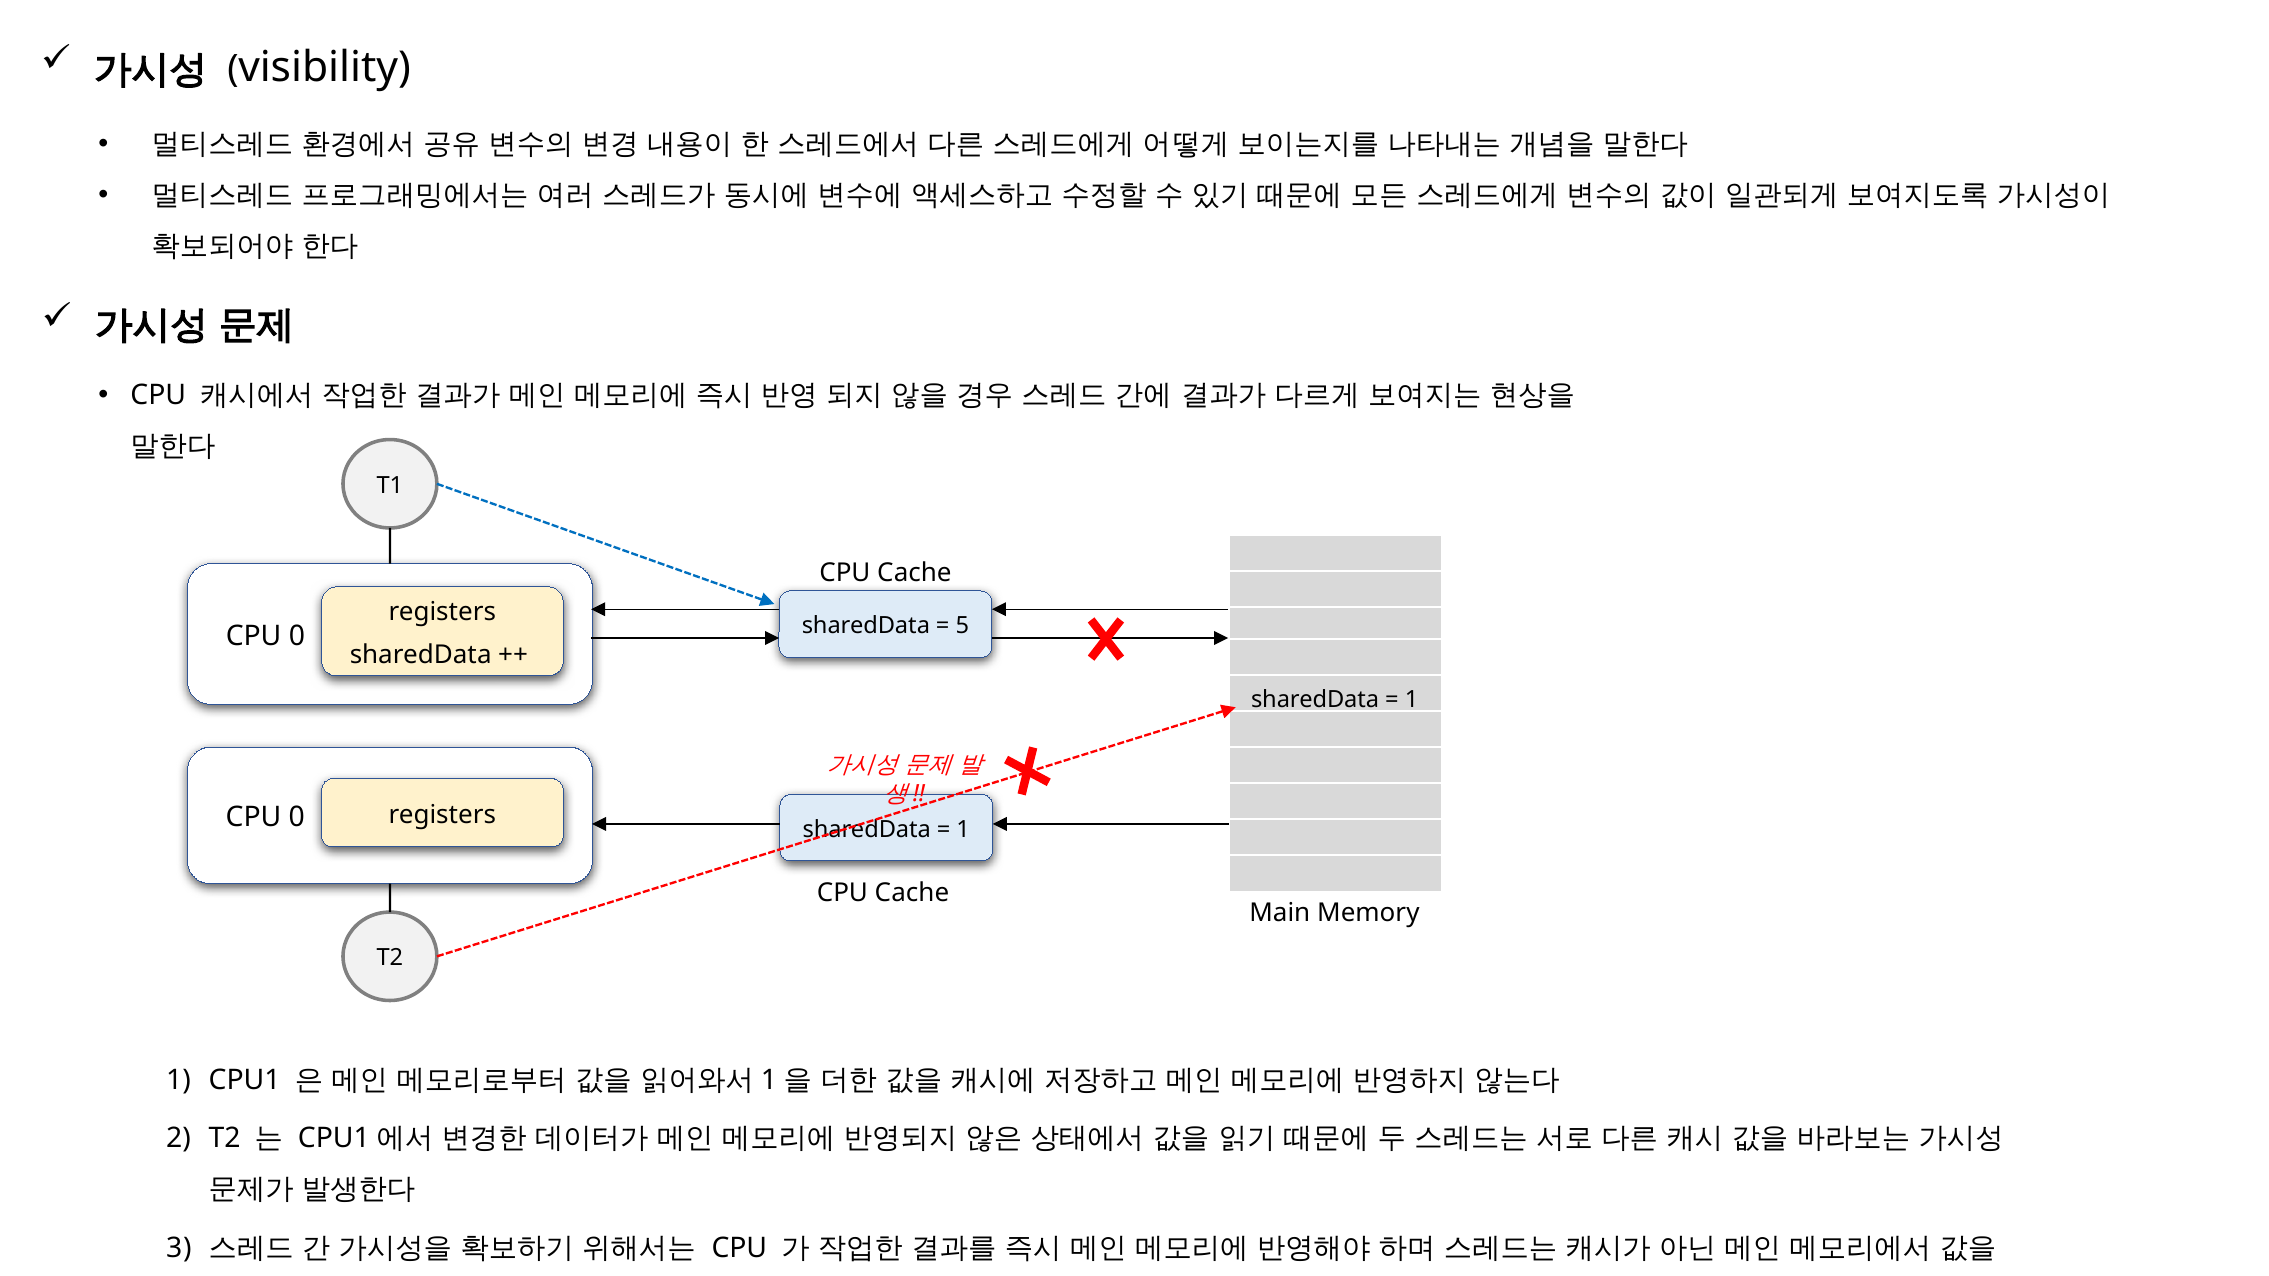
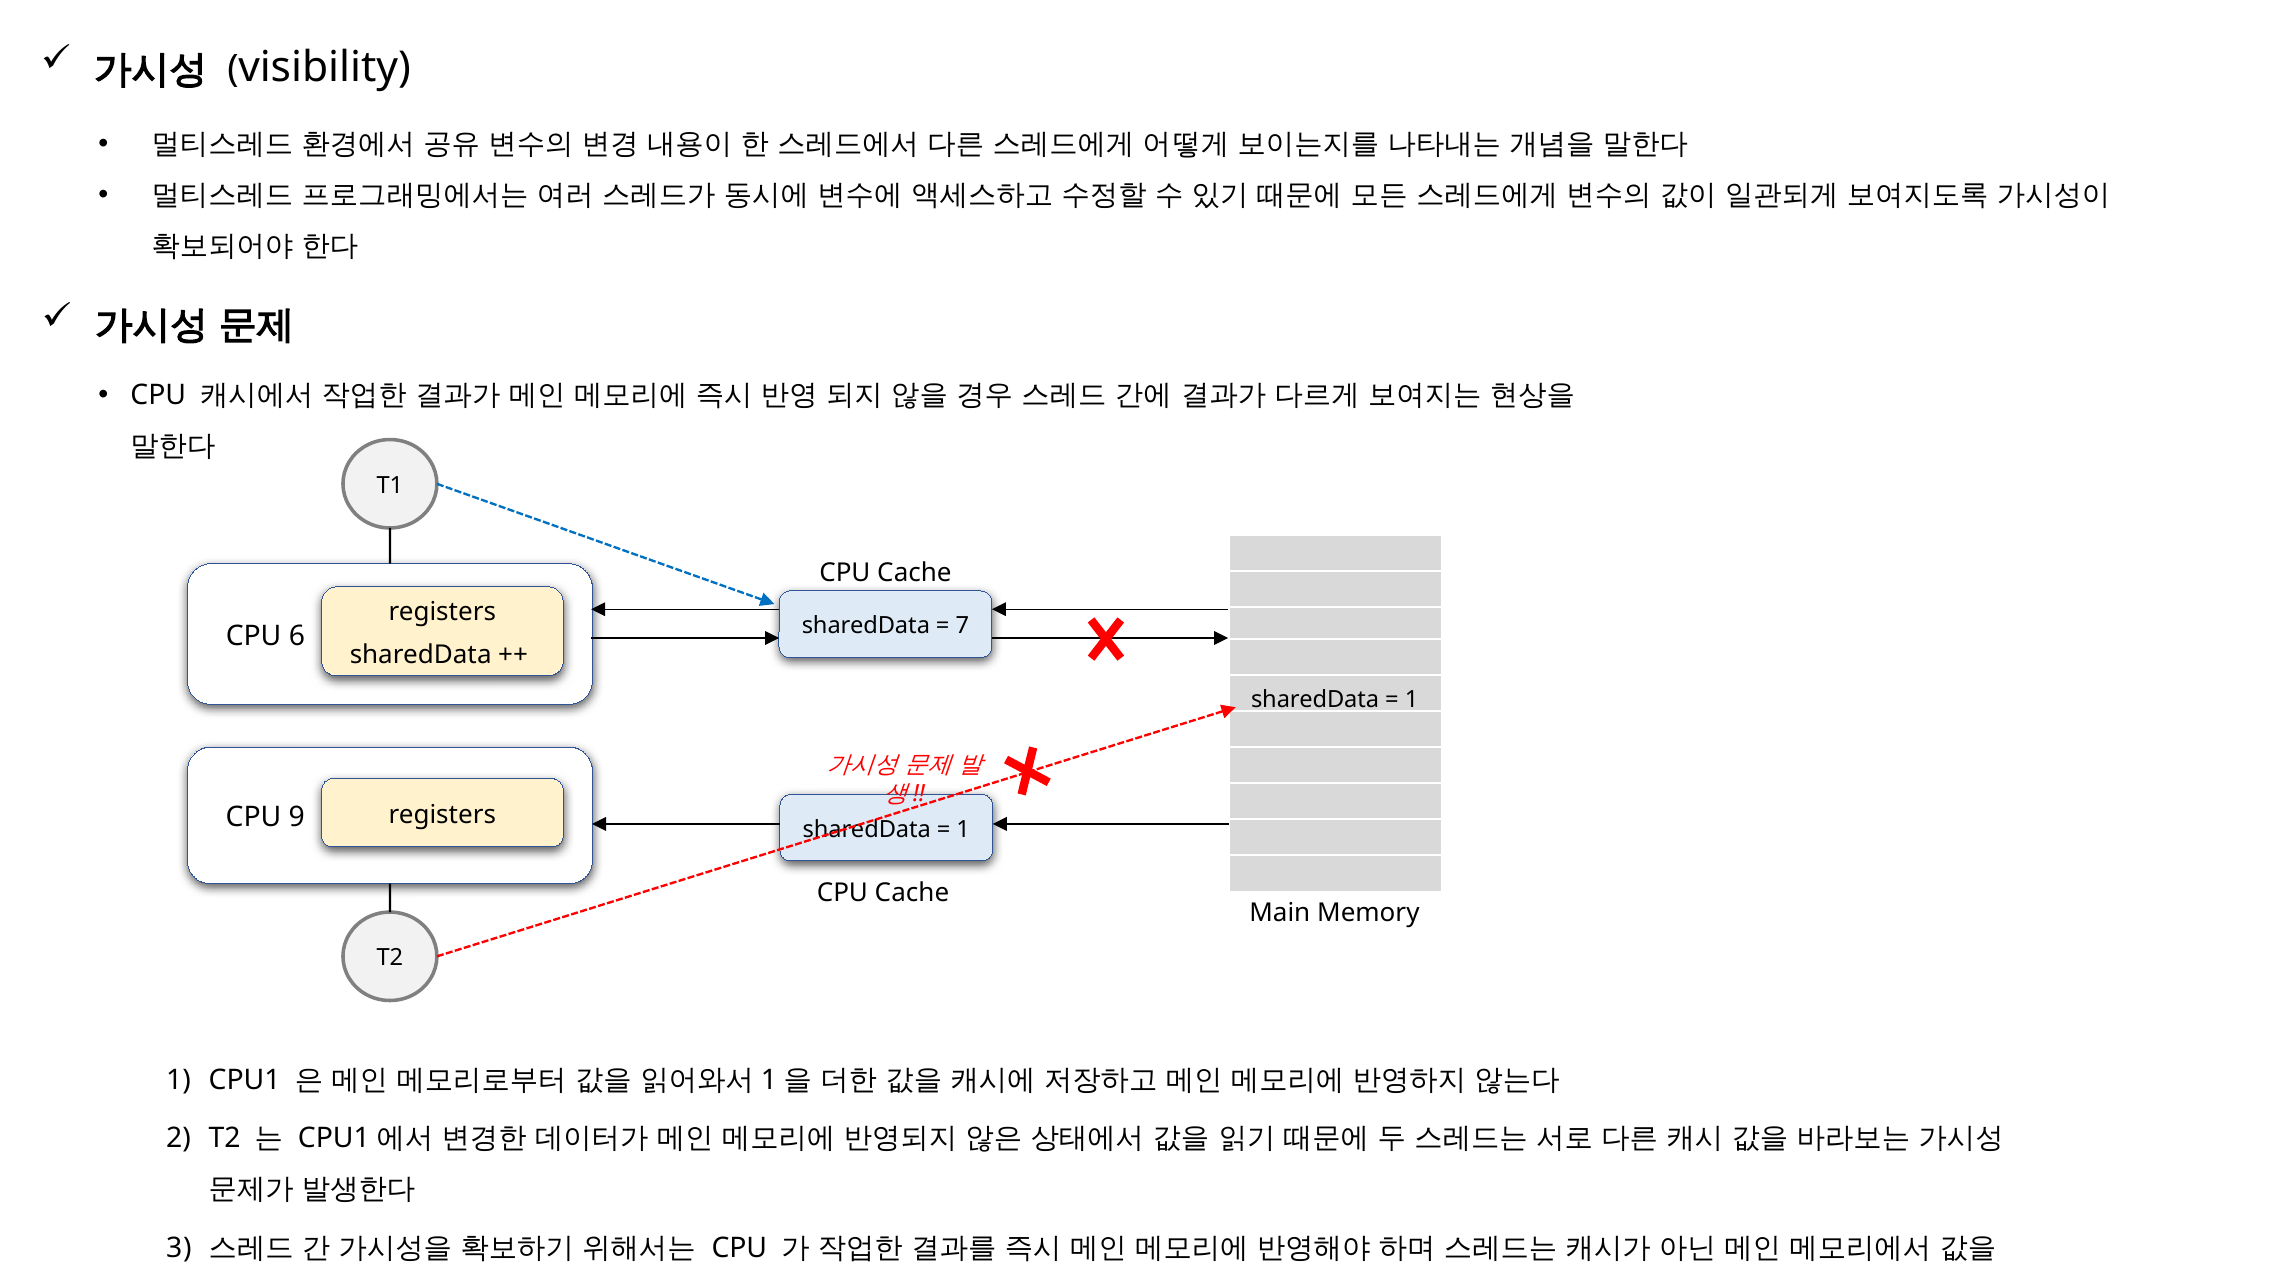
0 at (297, 636): 0 -> 6
5: 5 -> 7
0 at (297, 818): 0 -> 9
